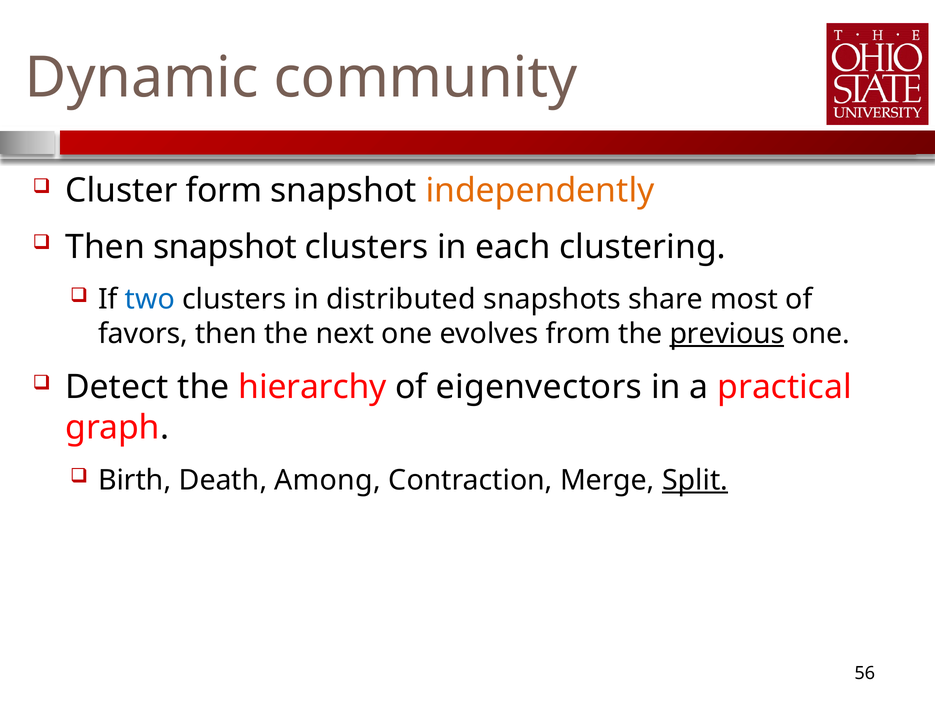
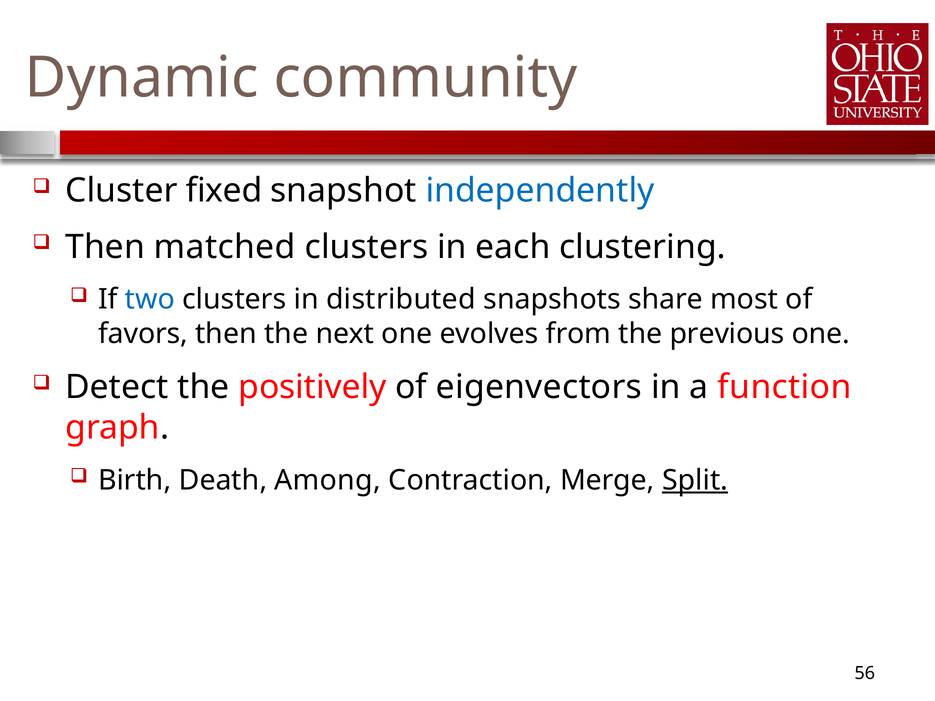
form: form -> fixed
independently colour: orange -> blue
Then snapshot: snapshot -> matched
previous underline: present -> none
hierarchy: hierarchy -> positively
practical: practical -> function
